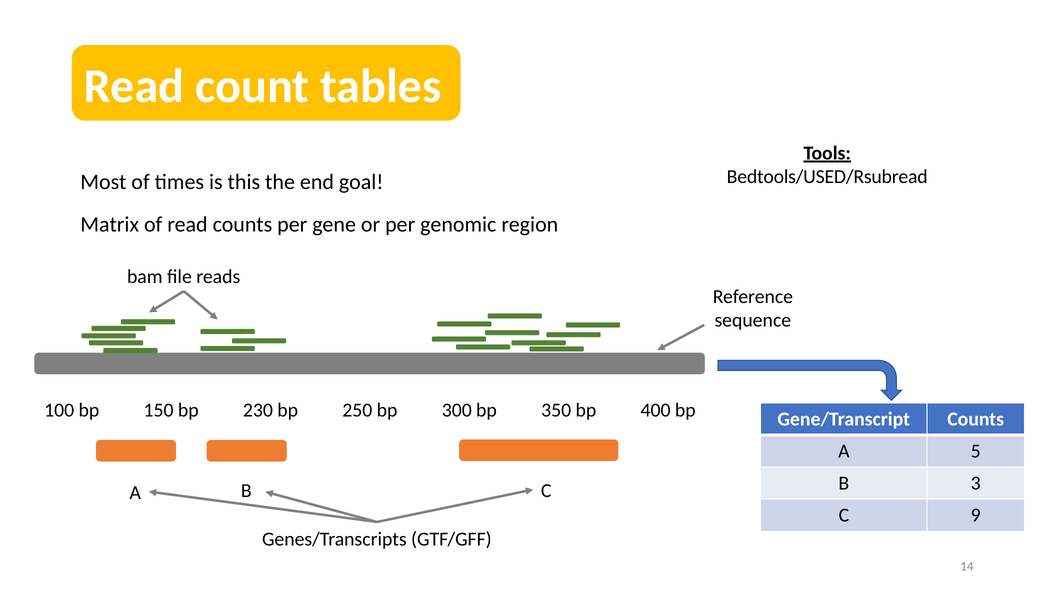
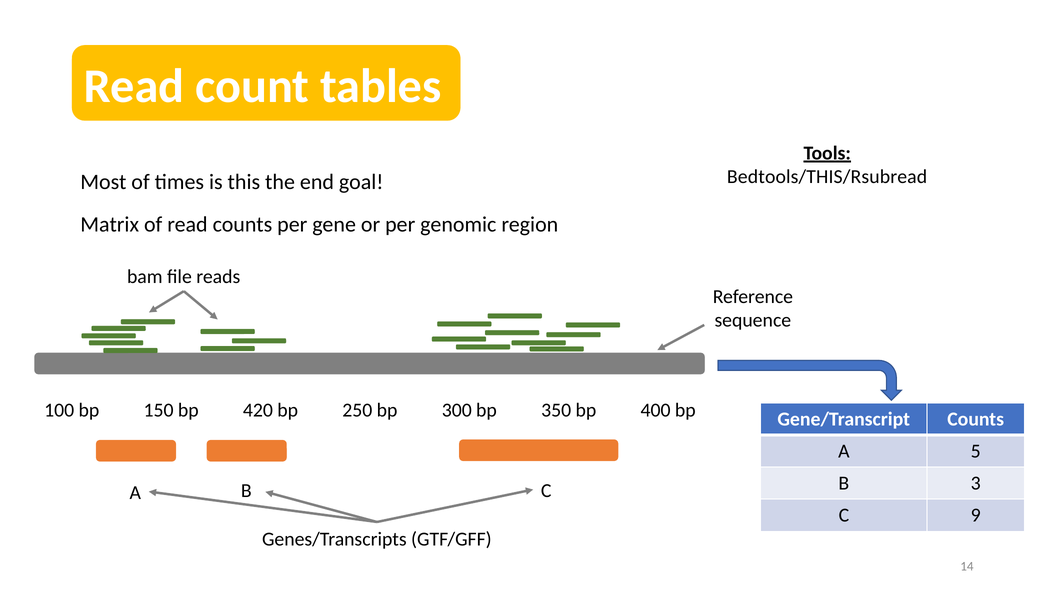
Bedtools/USED/Rsubread: Bedtools/USED/Rsubread -> Bedtools/THIS/Rsubread
230: 230 -> 420
